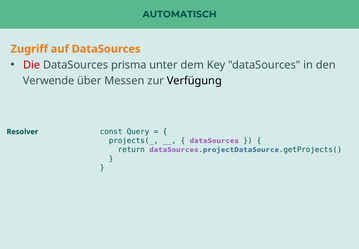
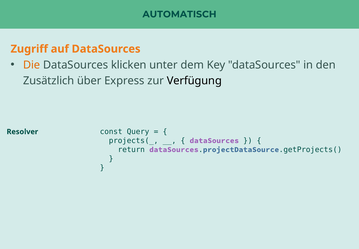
Die colour: red -> orange
prisma: prisma -> klicken
Verwende: Verwende -> Zusätzlich
Messen: Messen -> Express
